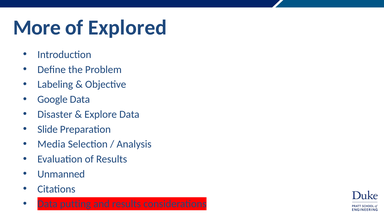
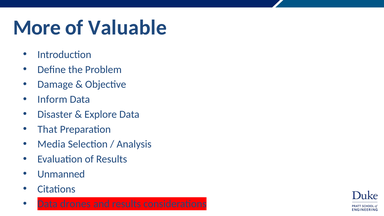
Explored: Explored -> Valuable
Labeling: Labeling -> Damage
Google: Google -> Inform
Slide: Slide -> That
putting: putting -> drones
